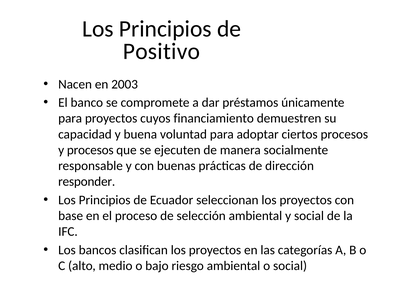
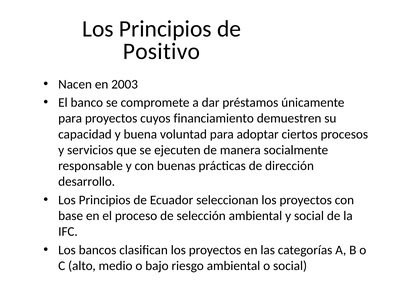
y procesos: procesos -> servicios
responder: responder -> desarrollo
